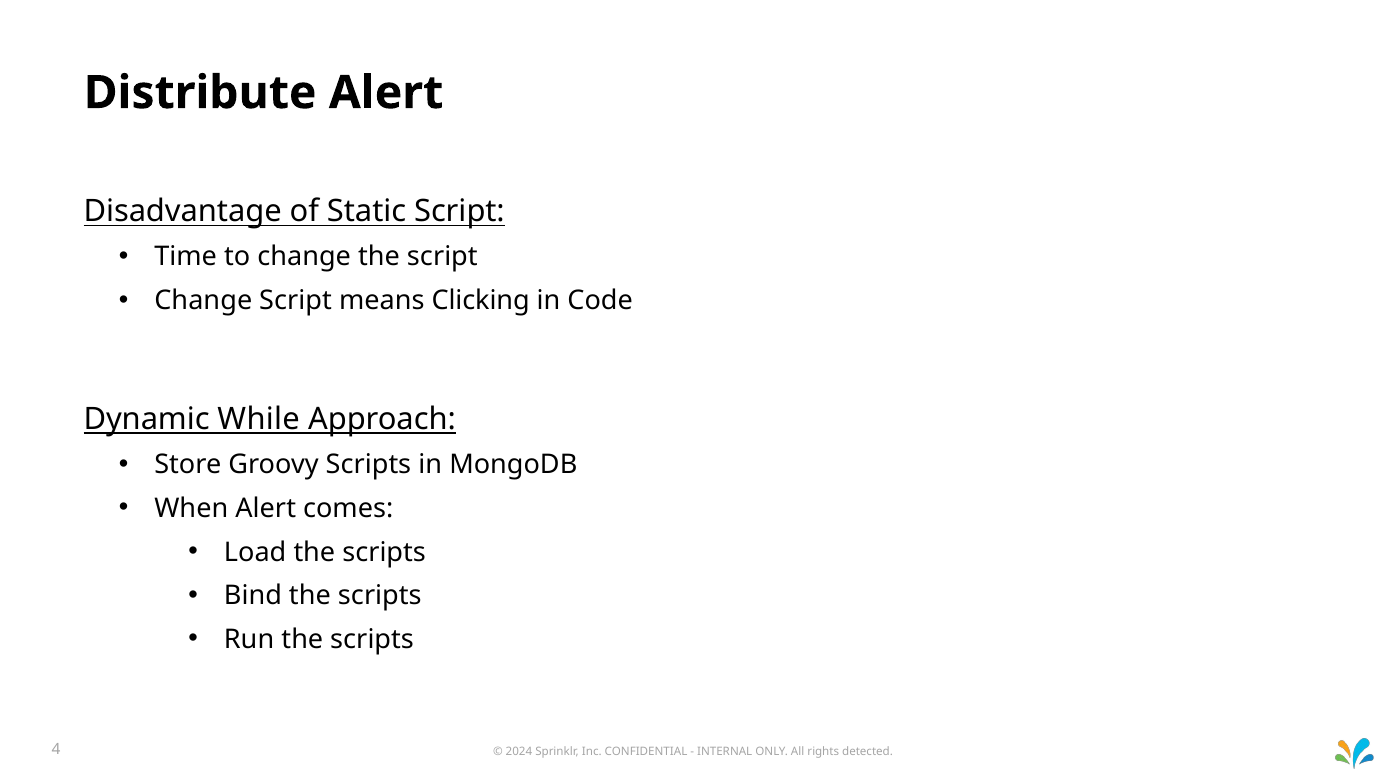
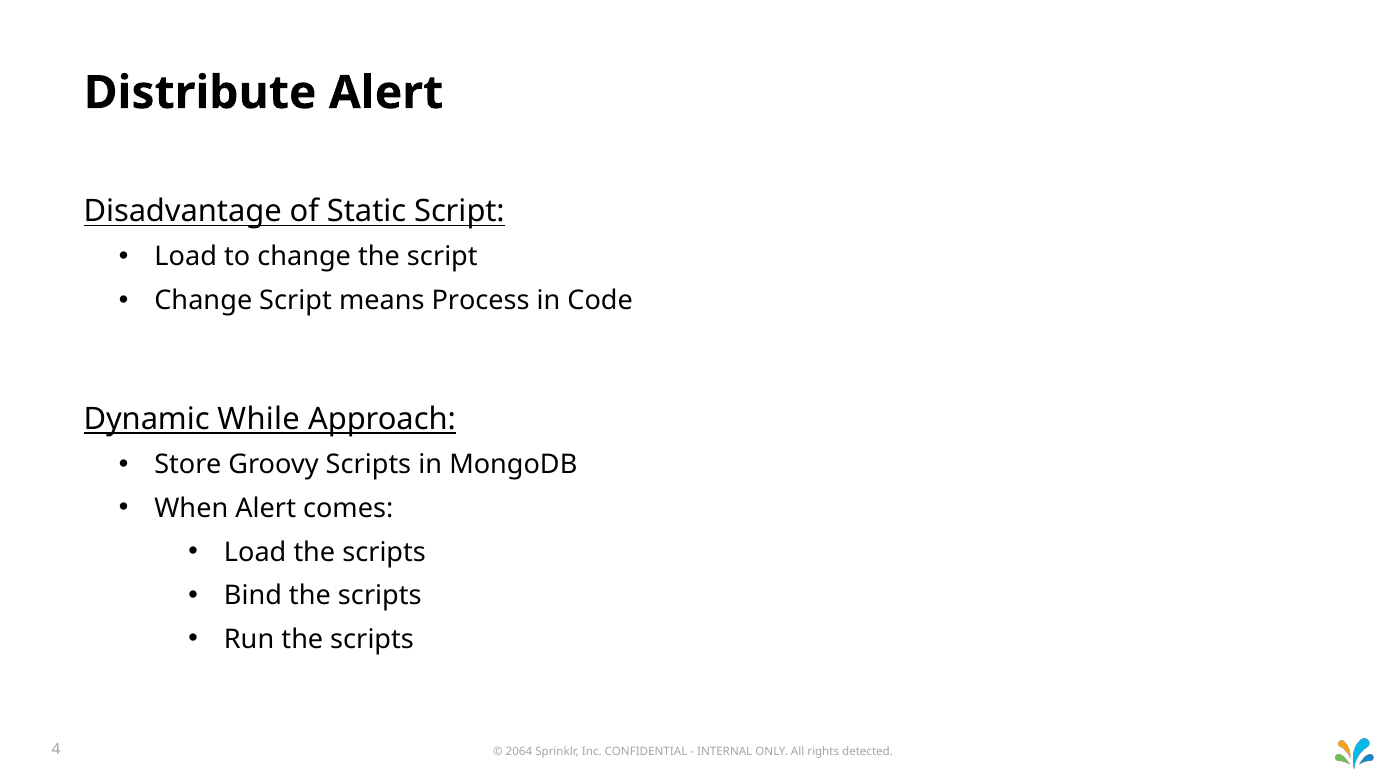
Time at (186, 257): Time -> Load
Clicking: Clicking -> Process
2024: 2024 -> 2064
